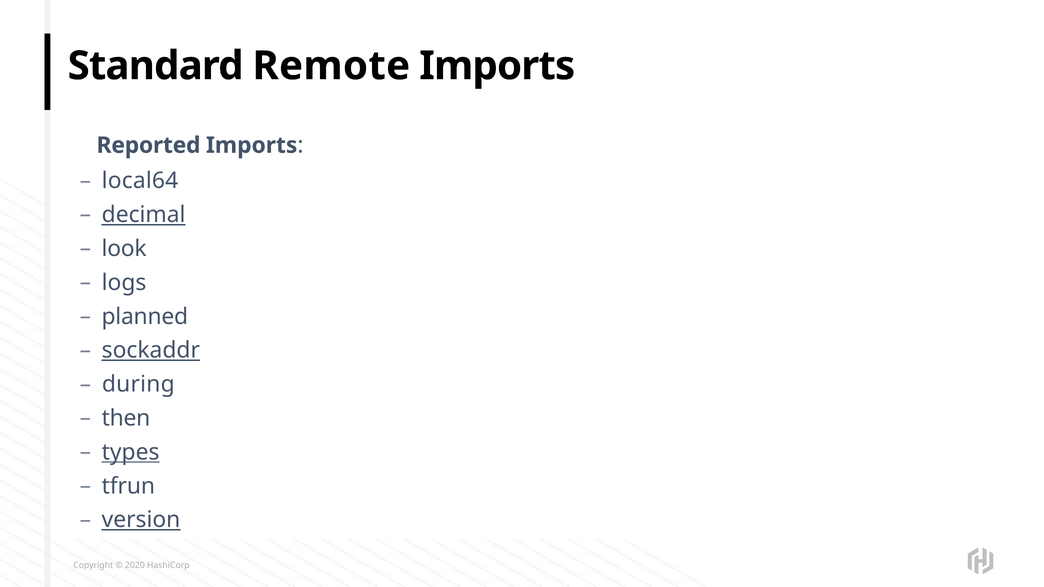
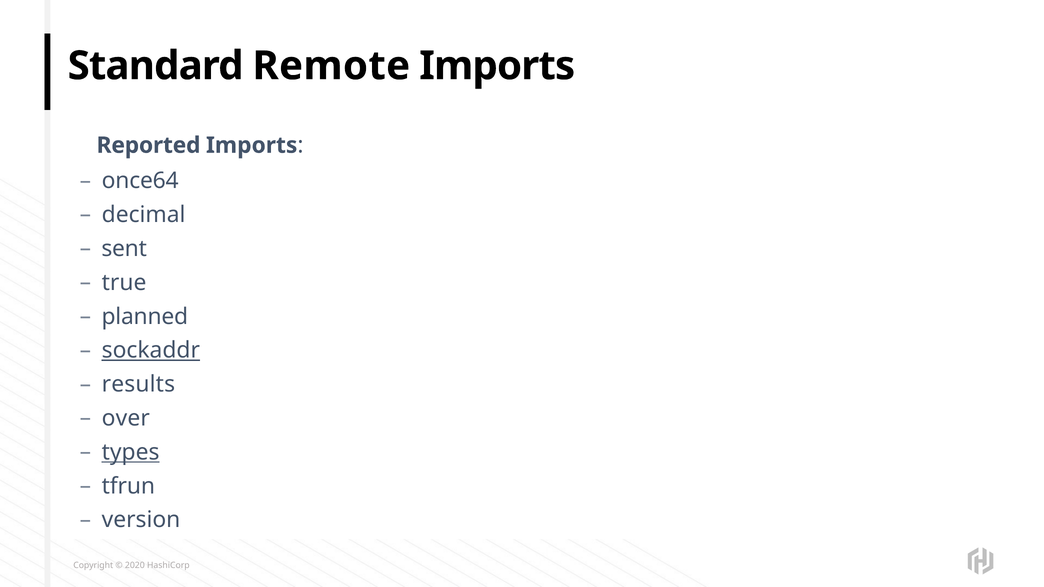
local64: local64 -> once64
decimal underline: present -> none
look: look -> sent
logs: logs -> true
during: during -> results
then: then -> over
version underline: present -> none
